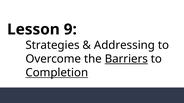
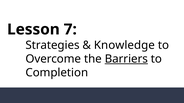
9: 9 -> 7
Addressing: Addressing -> Knowledge
Completion underline: present -> none
